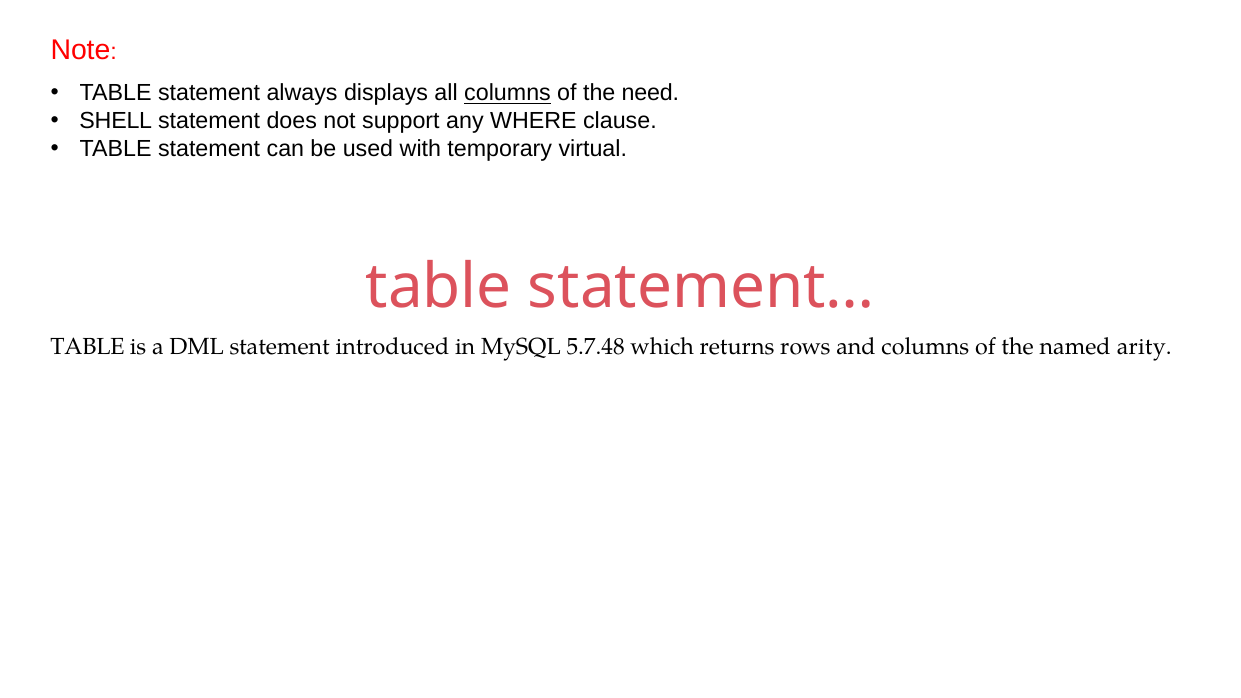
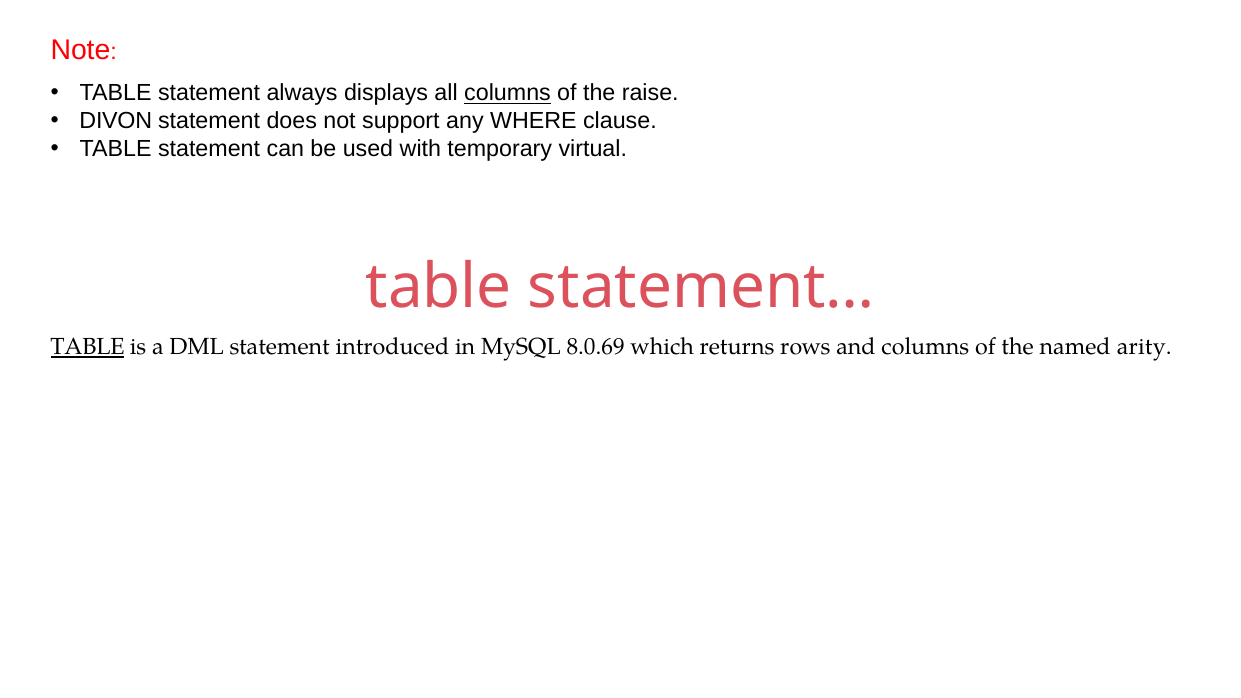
need: need -> raise
SHELL: SHELL -> DIVON
TABLE at (87, 347) underline: none -> present
5.7.48: 5.7.48 -> 8.0.69
